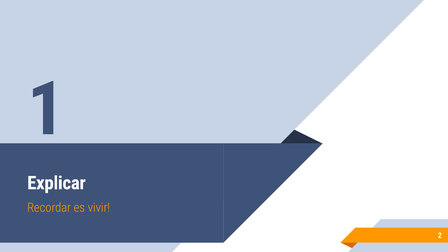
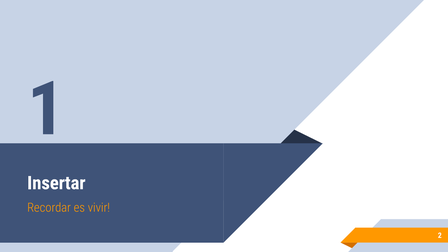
Explicar: Explicar -> Insertar
